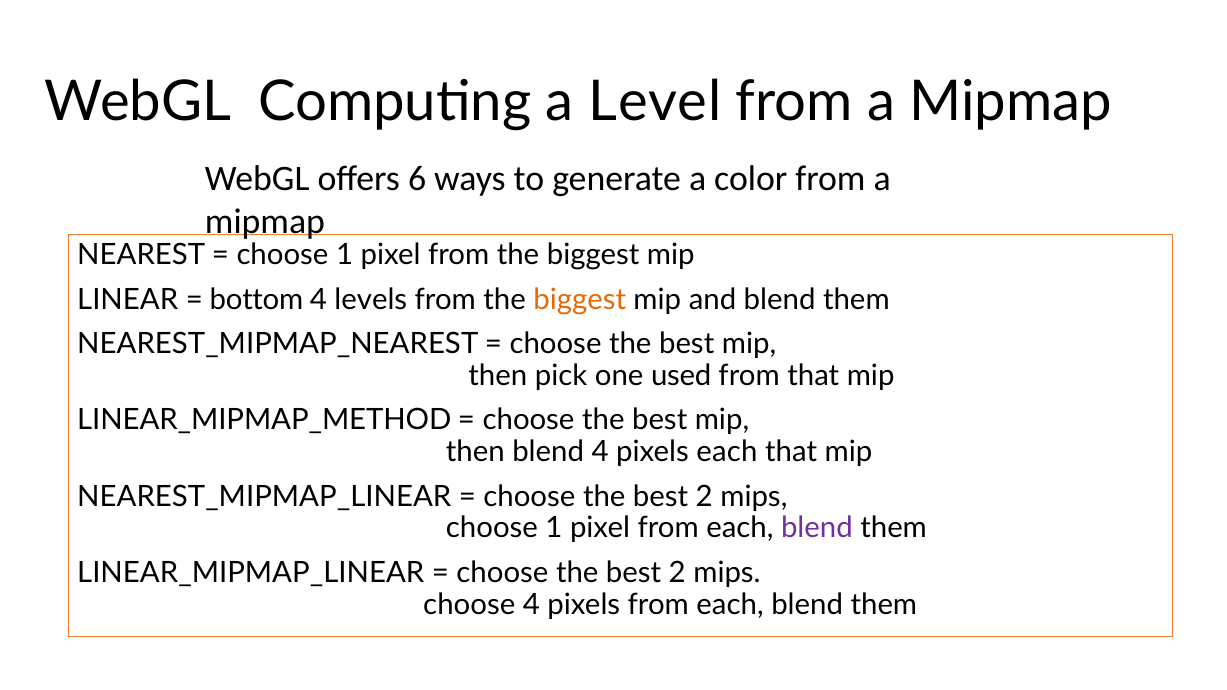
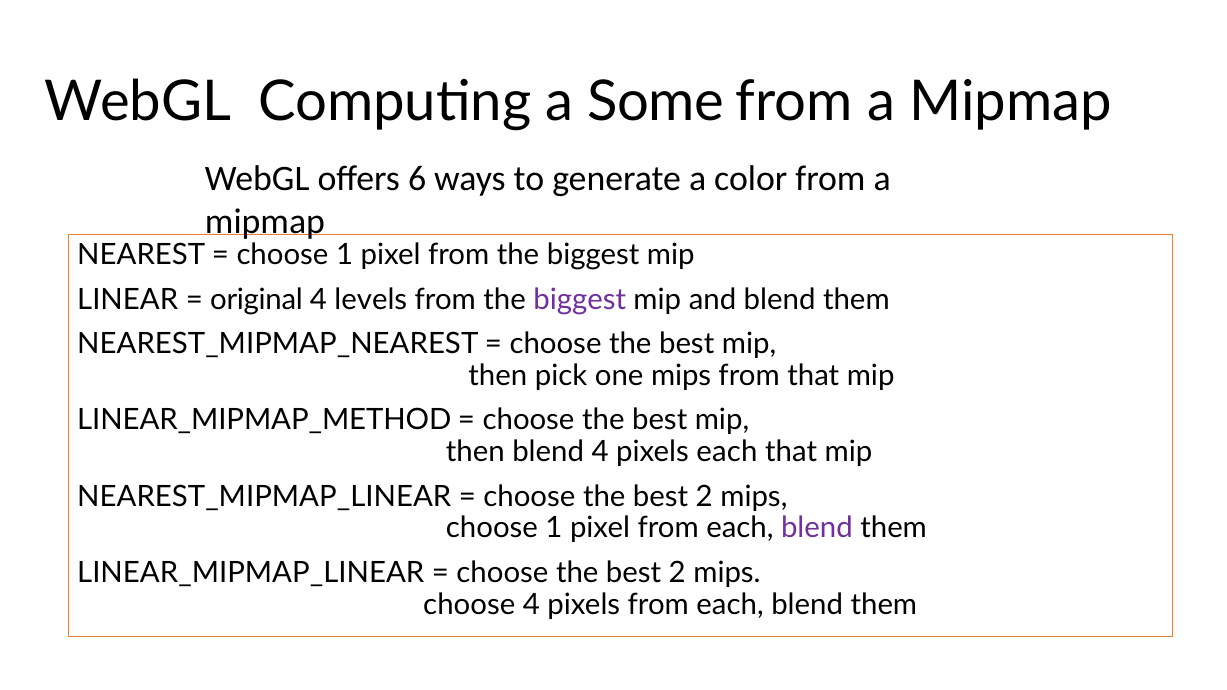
Level: Level -> Some
bottom: bottom -> original
biggest at (580, 299) colour: orange -> purple
one used: used -> mips
